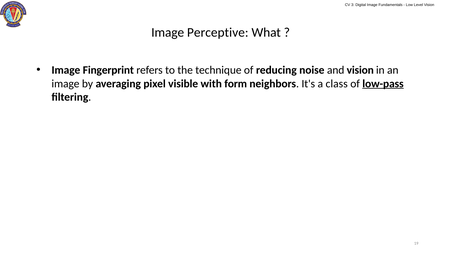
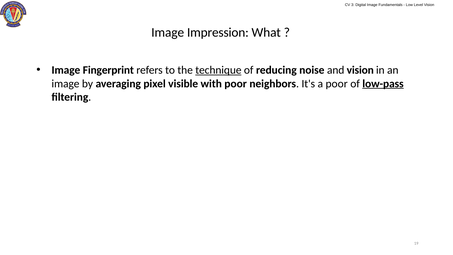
Perceptive: Perceptive -> Impression
technique underline: none -> present
with form: form -> poor
a class: class -> poor
